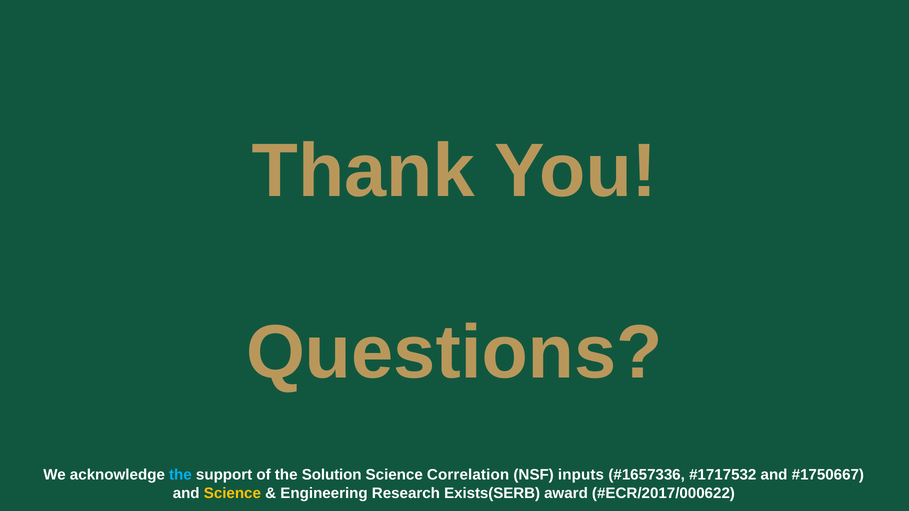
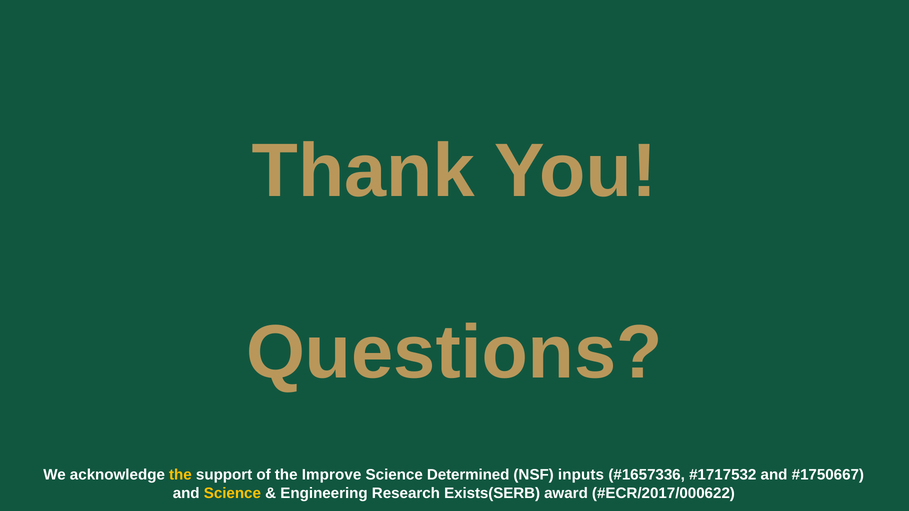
the at (180, 475) colour: light blue -> yellow
Solution: Solution -> Improve
Correlation: Correlation -> Determined
